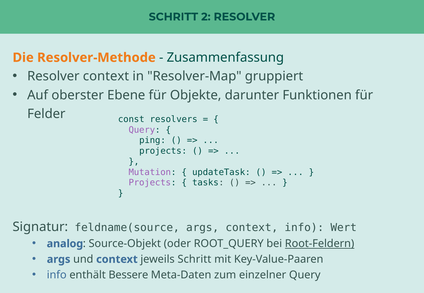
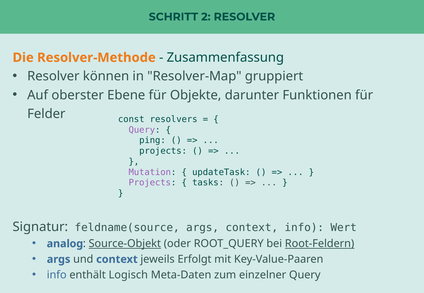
Resolver context: context -> können
Source-Objekt underline: none -> present
jeweils Schritt: Schritt -> Erfolgt
Bessere: Bessere -> Logisch
